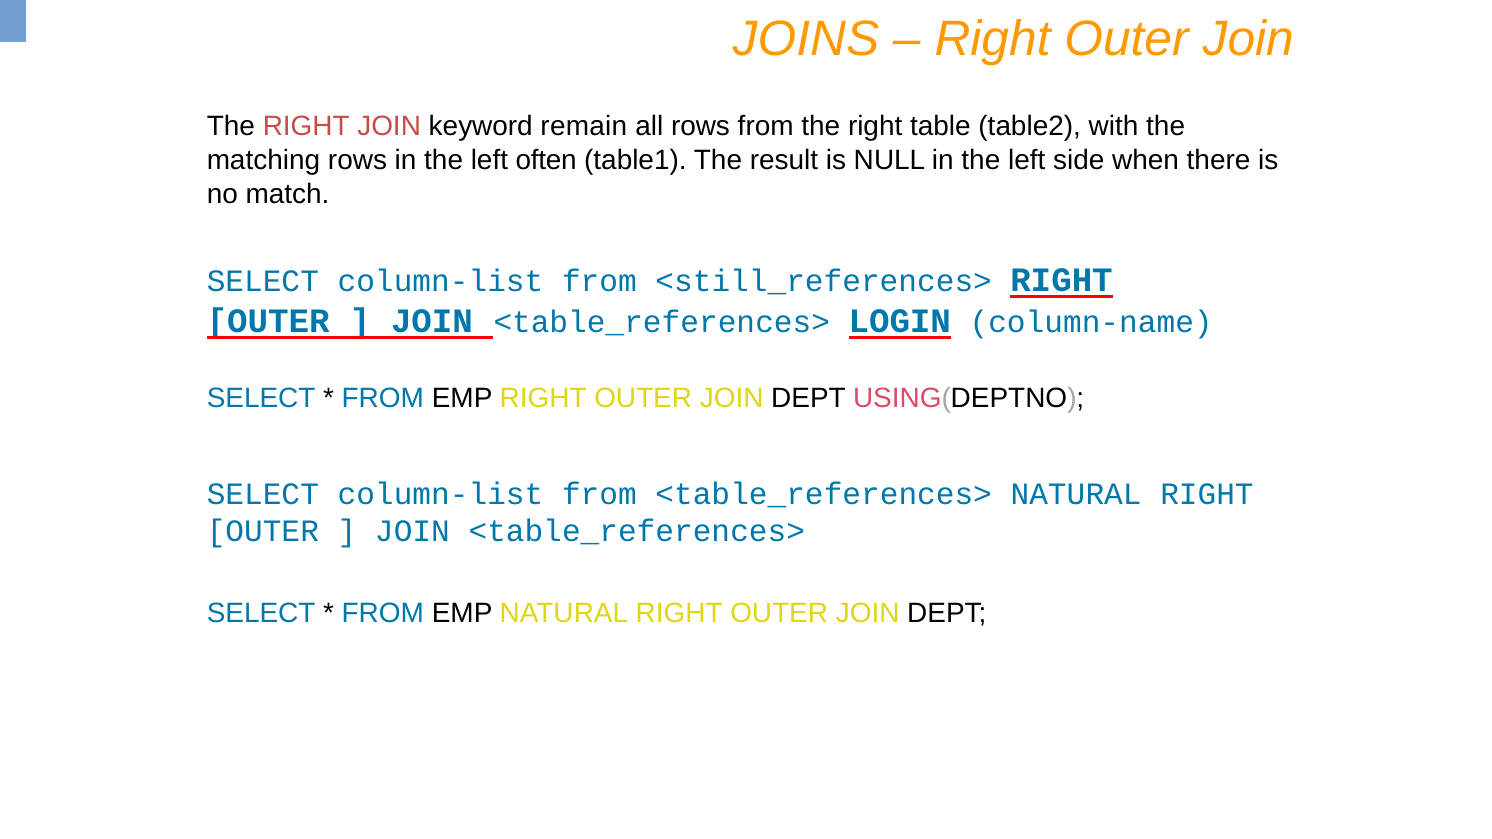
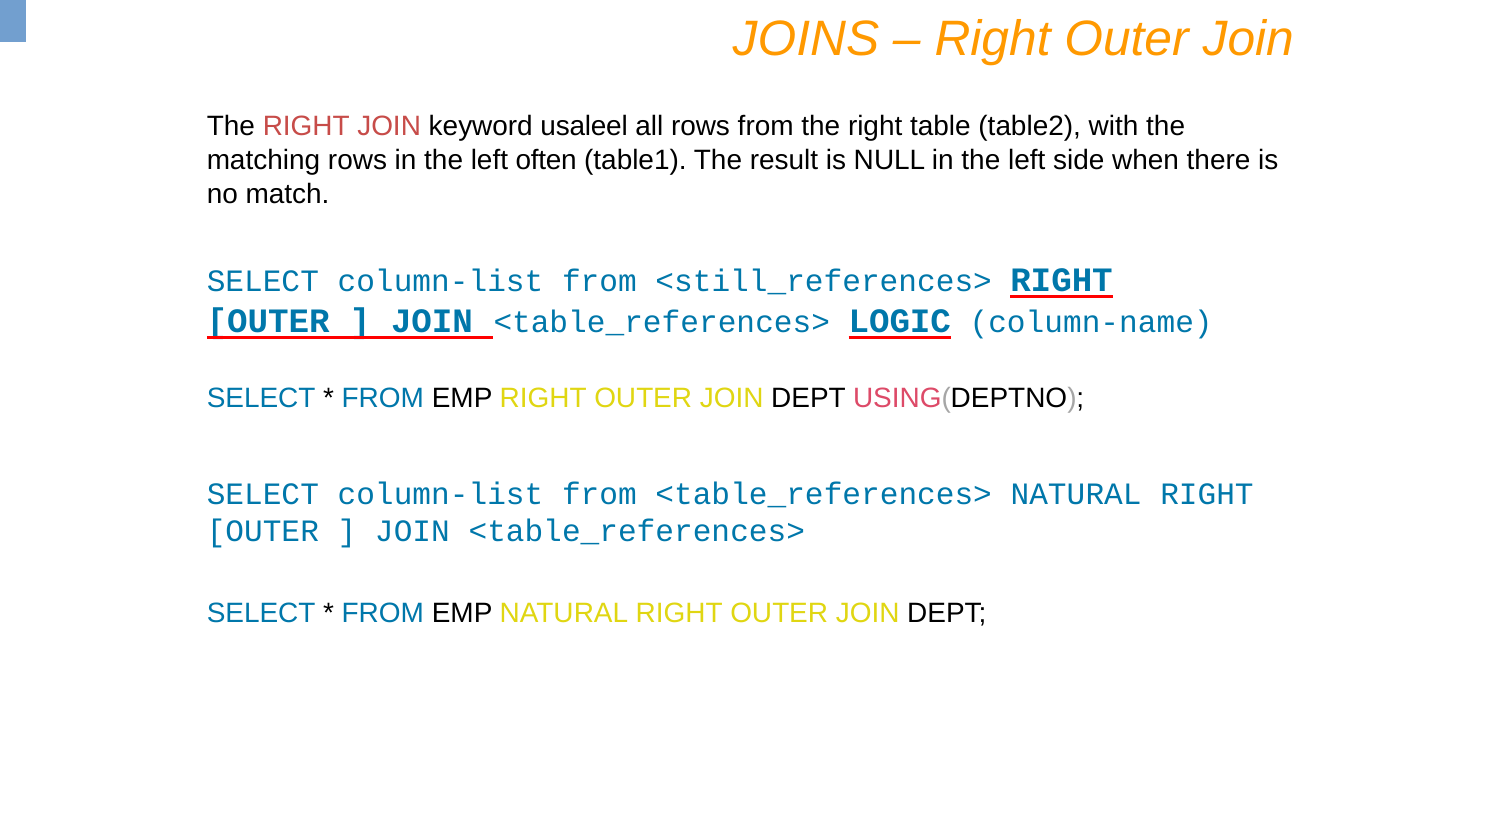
remain: remain -> usaleel
LOGIN: LOGIN -> LOGIC
